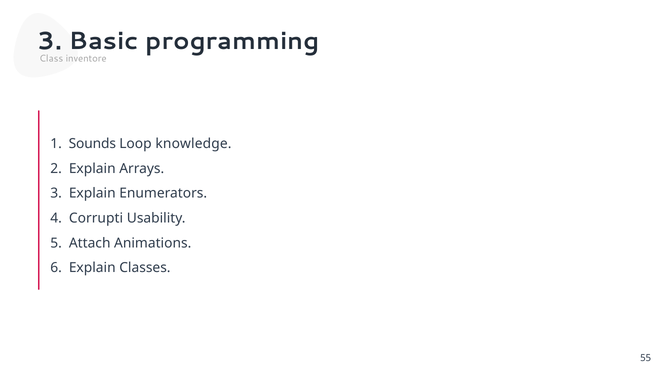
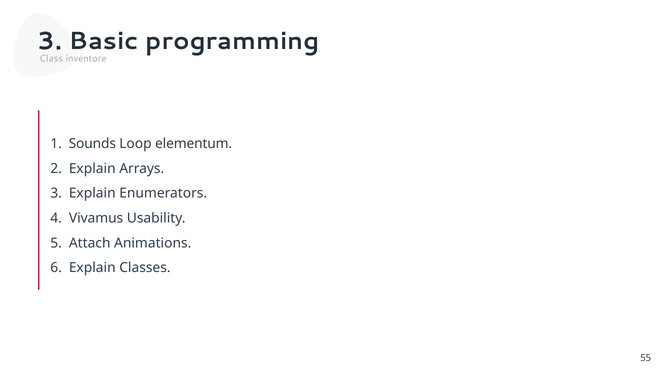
knowledge: knowledge -> elementum
Corrupti: Corrupti -> Vivamus
